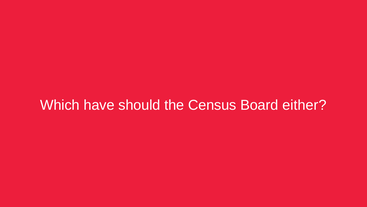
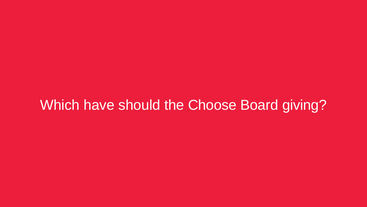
Census: Census -> Choose
either: either -> giving
